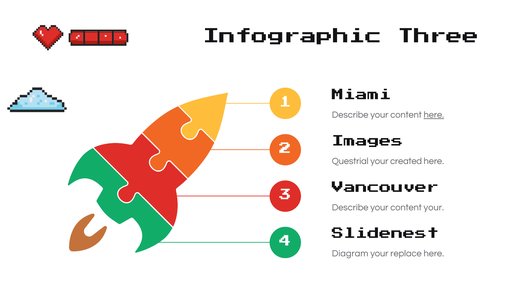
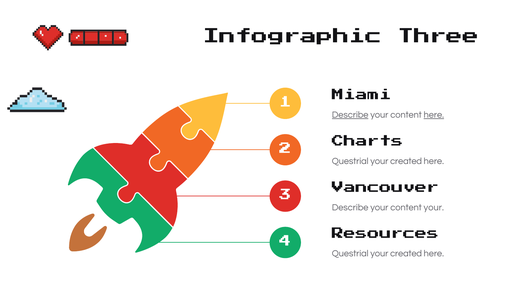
Describe at (350, 115) underline: none -> present
Images: Images -> Charts
Slidenest: Slidenest -> Resources
Diagram at (350, 253): Diagram -> Questrial
replace at (406, 253): replace -> created
